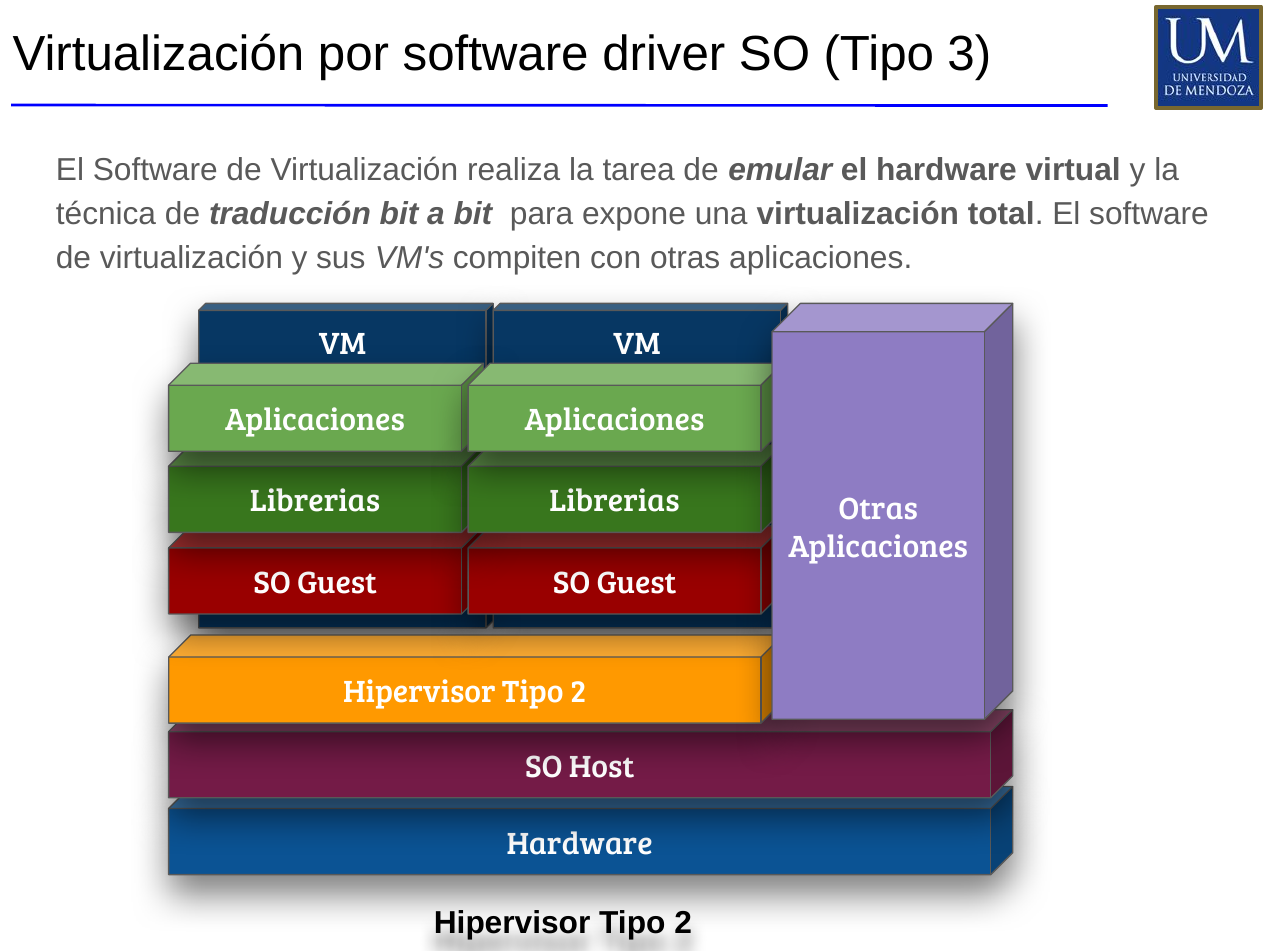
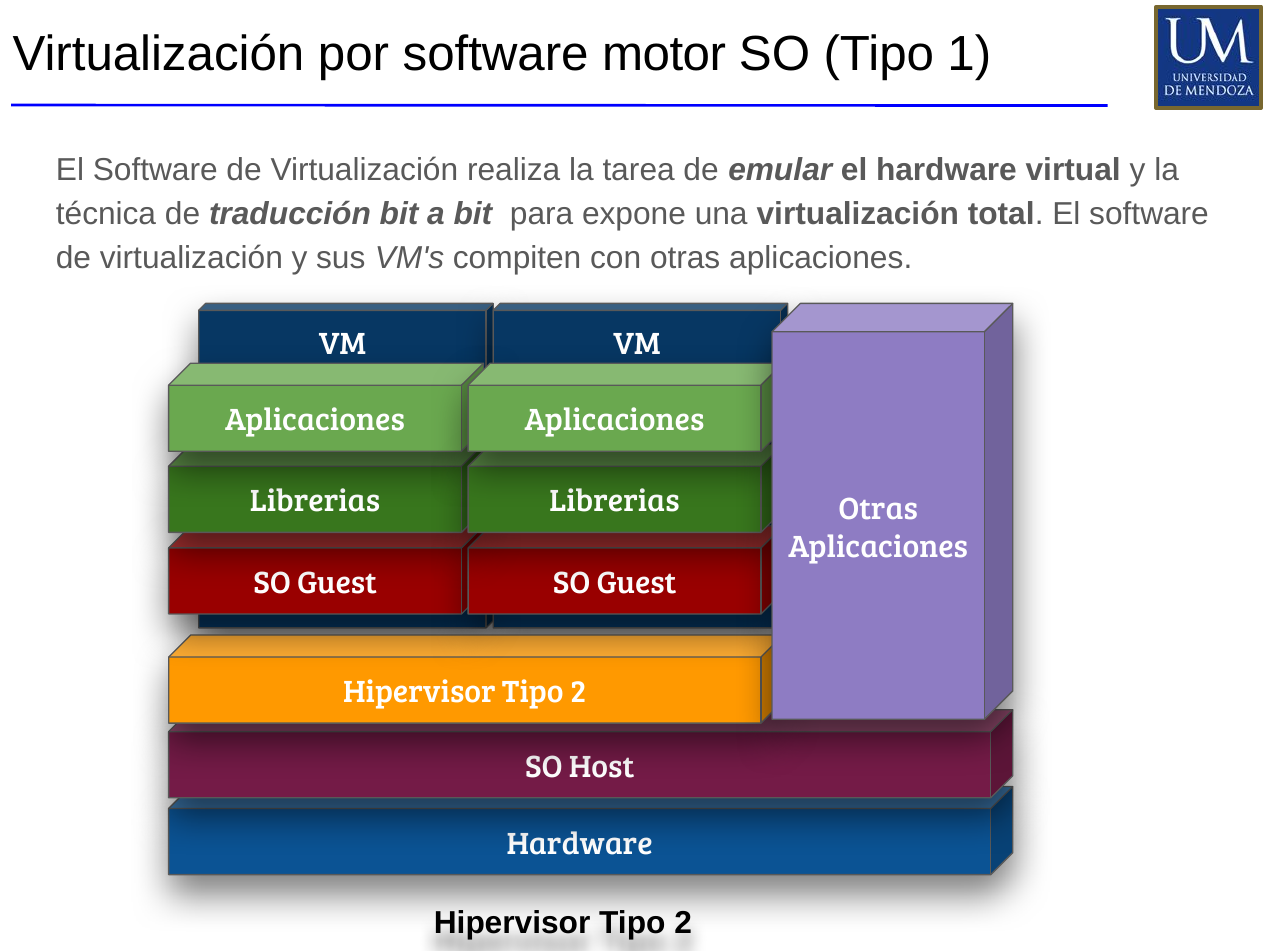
driver: driver -> motor
3: 3 -> 1
